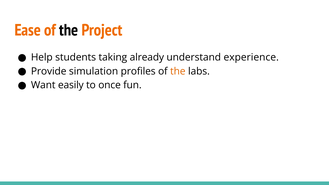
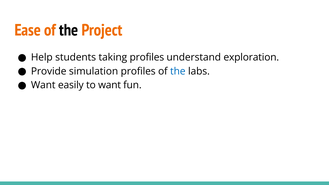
taking already: already -> profiles
experience: experience -> exploration
the at (178, 71) colour: orange -> blue
to once: once -> want
